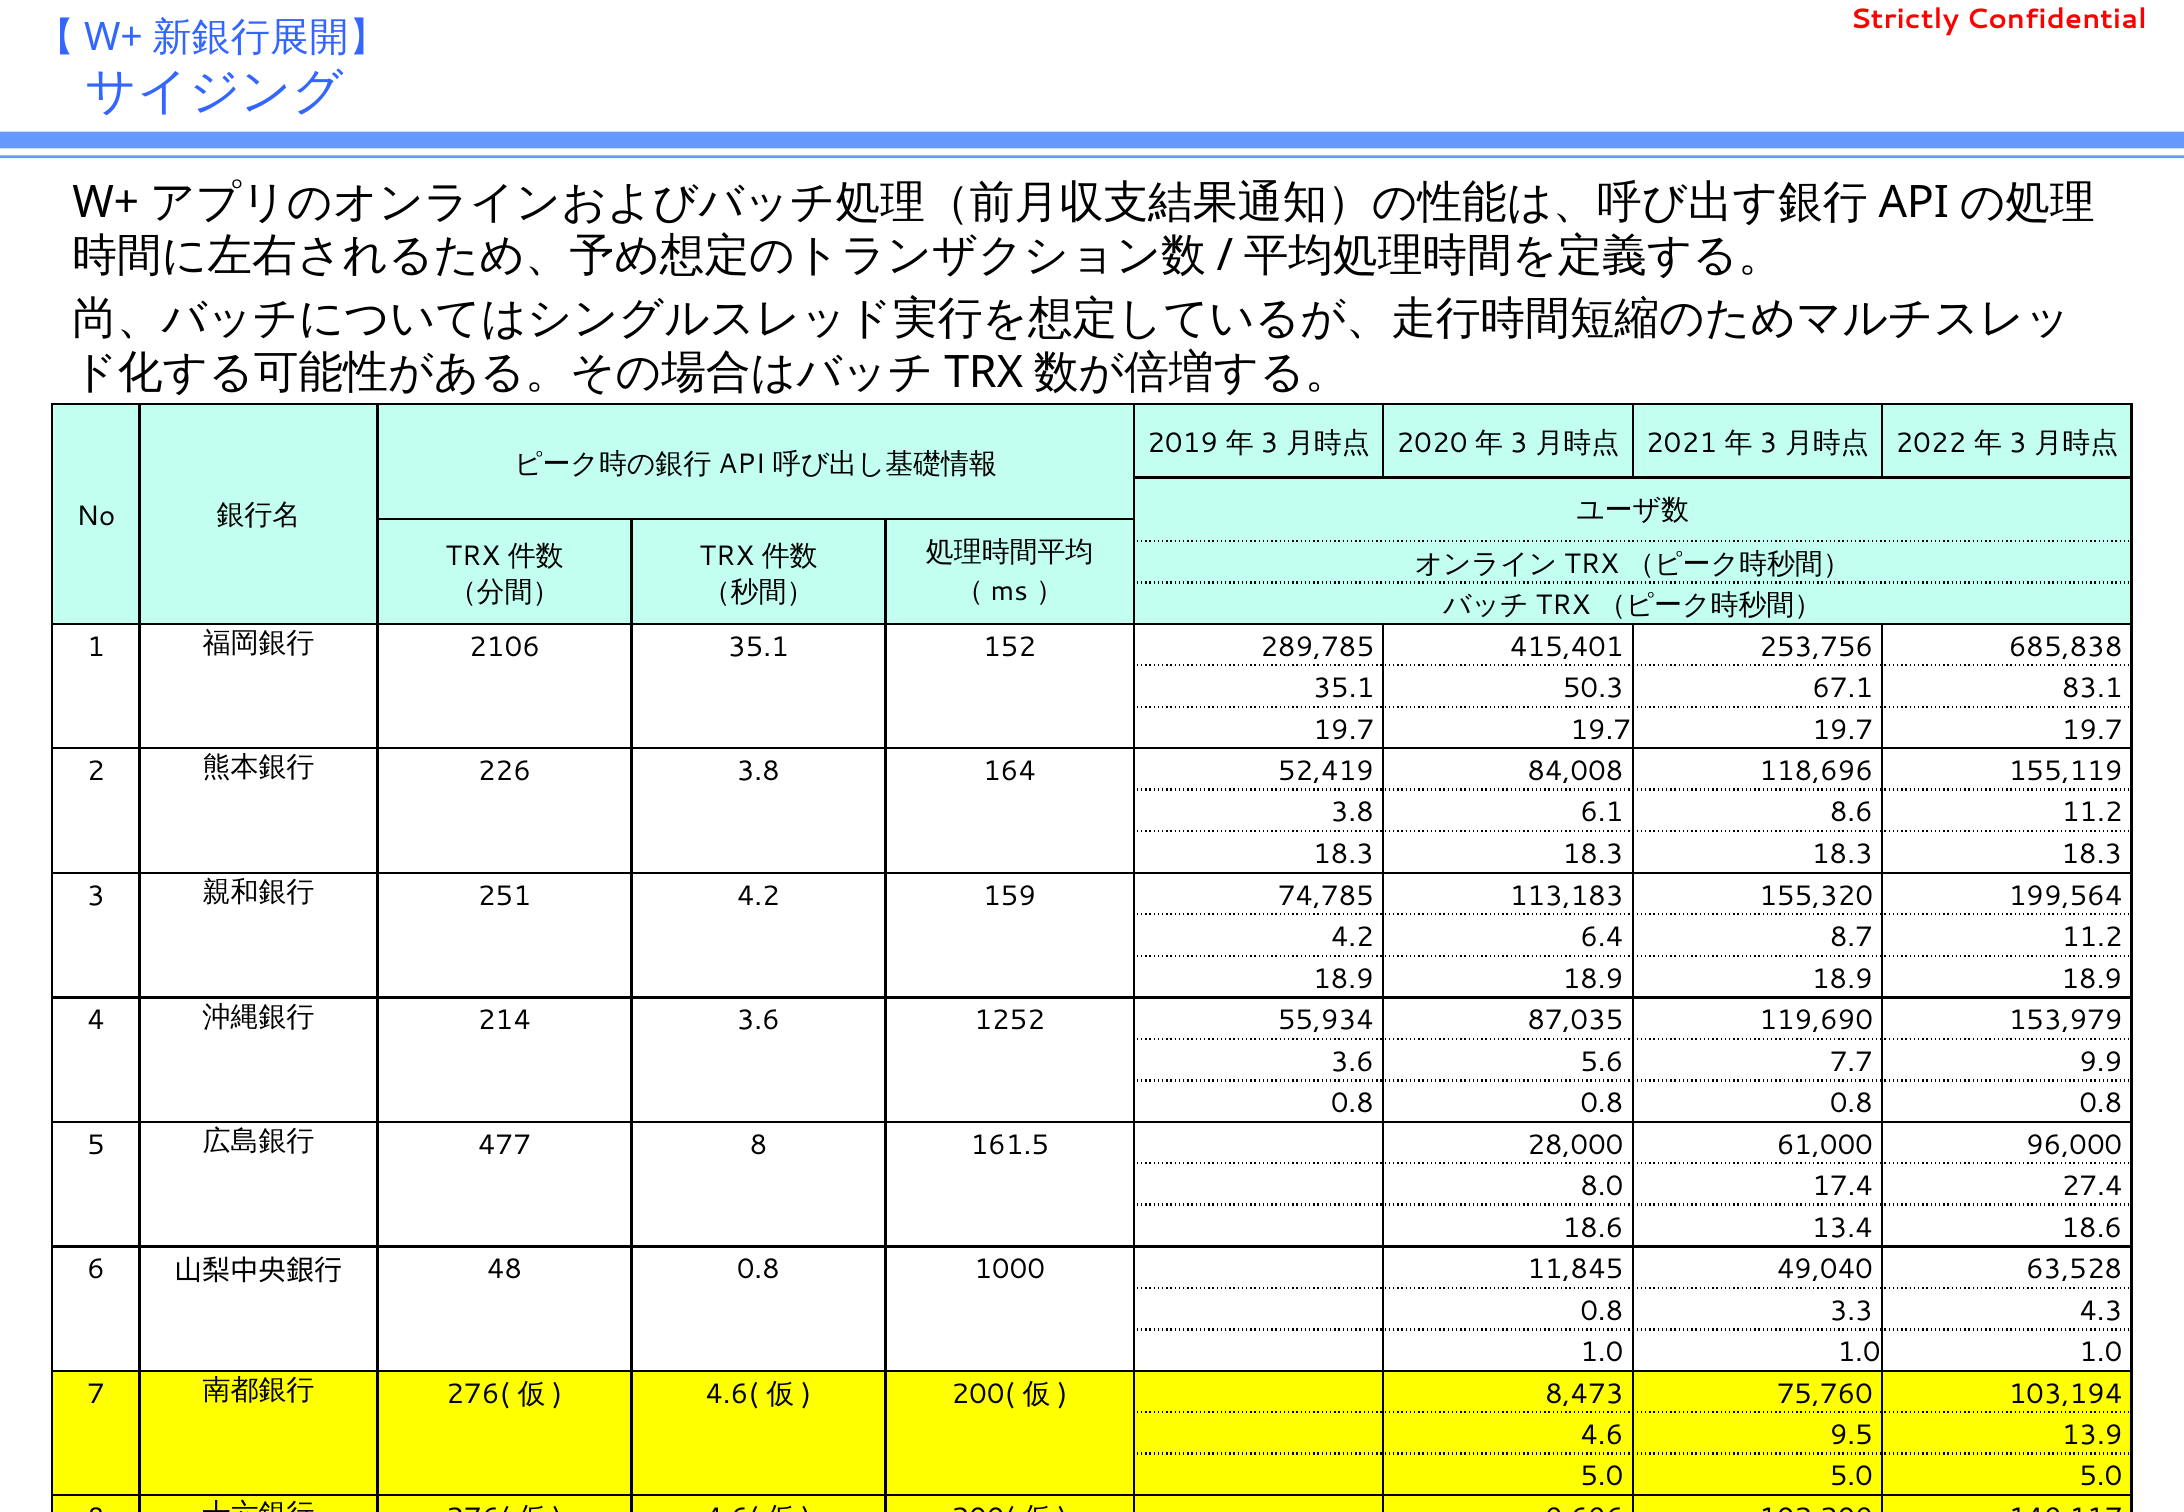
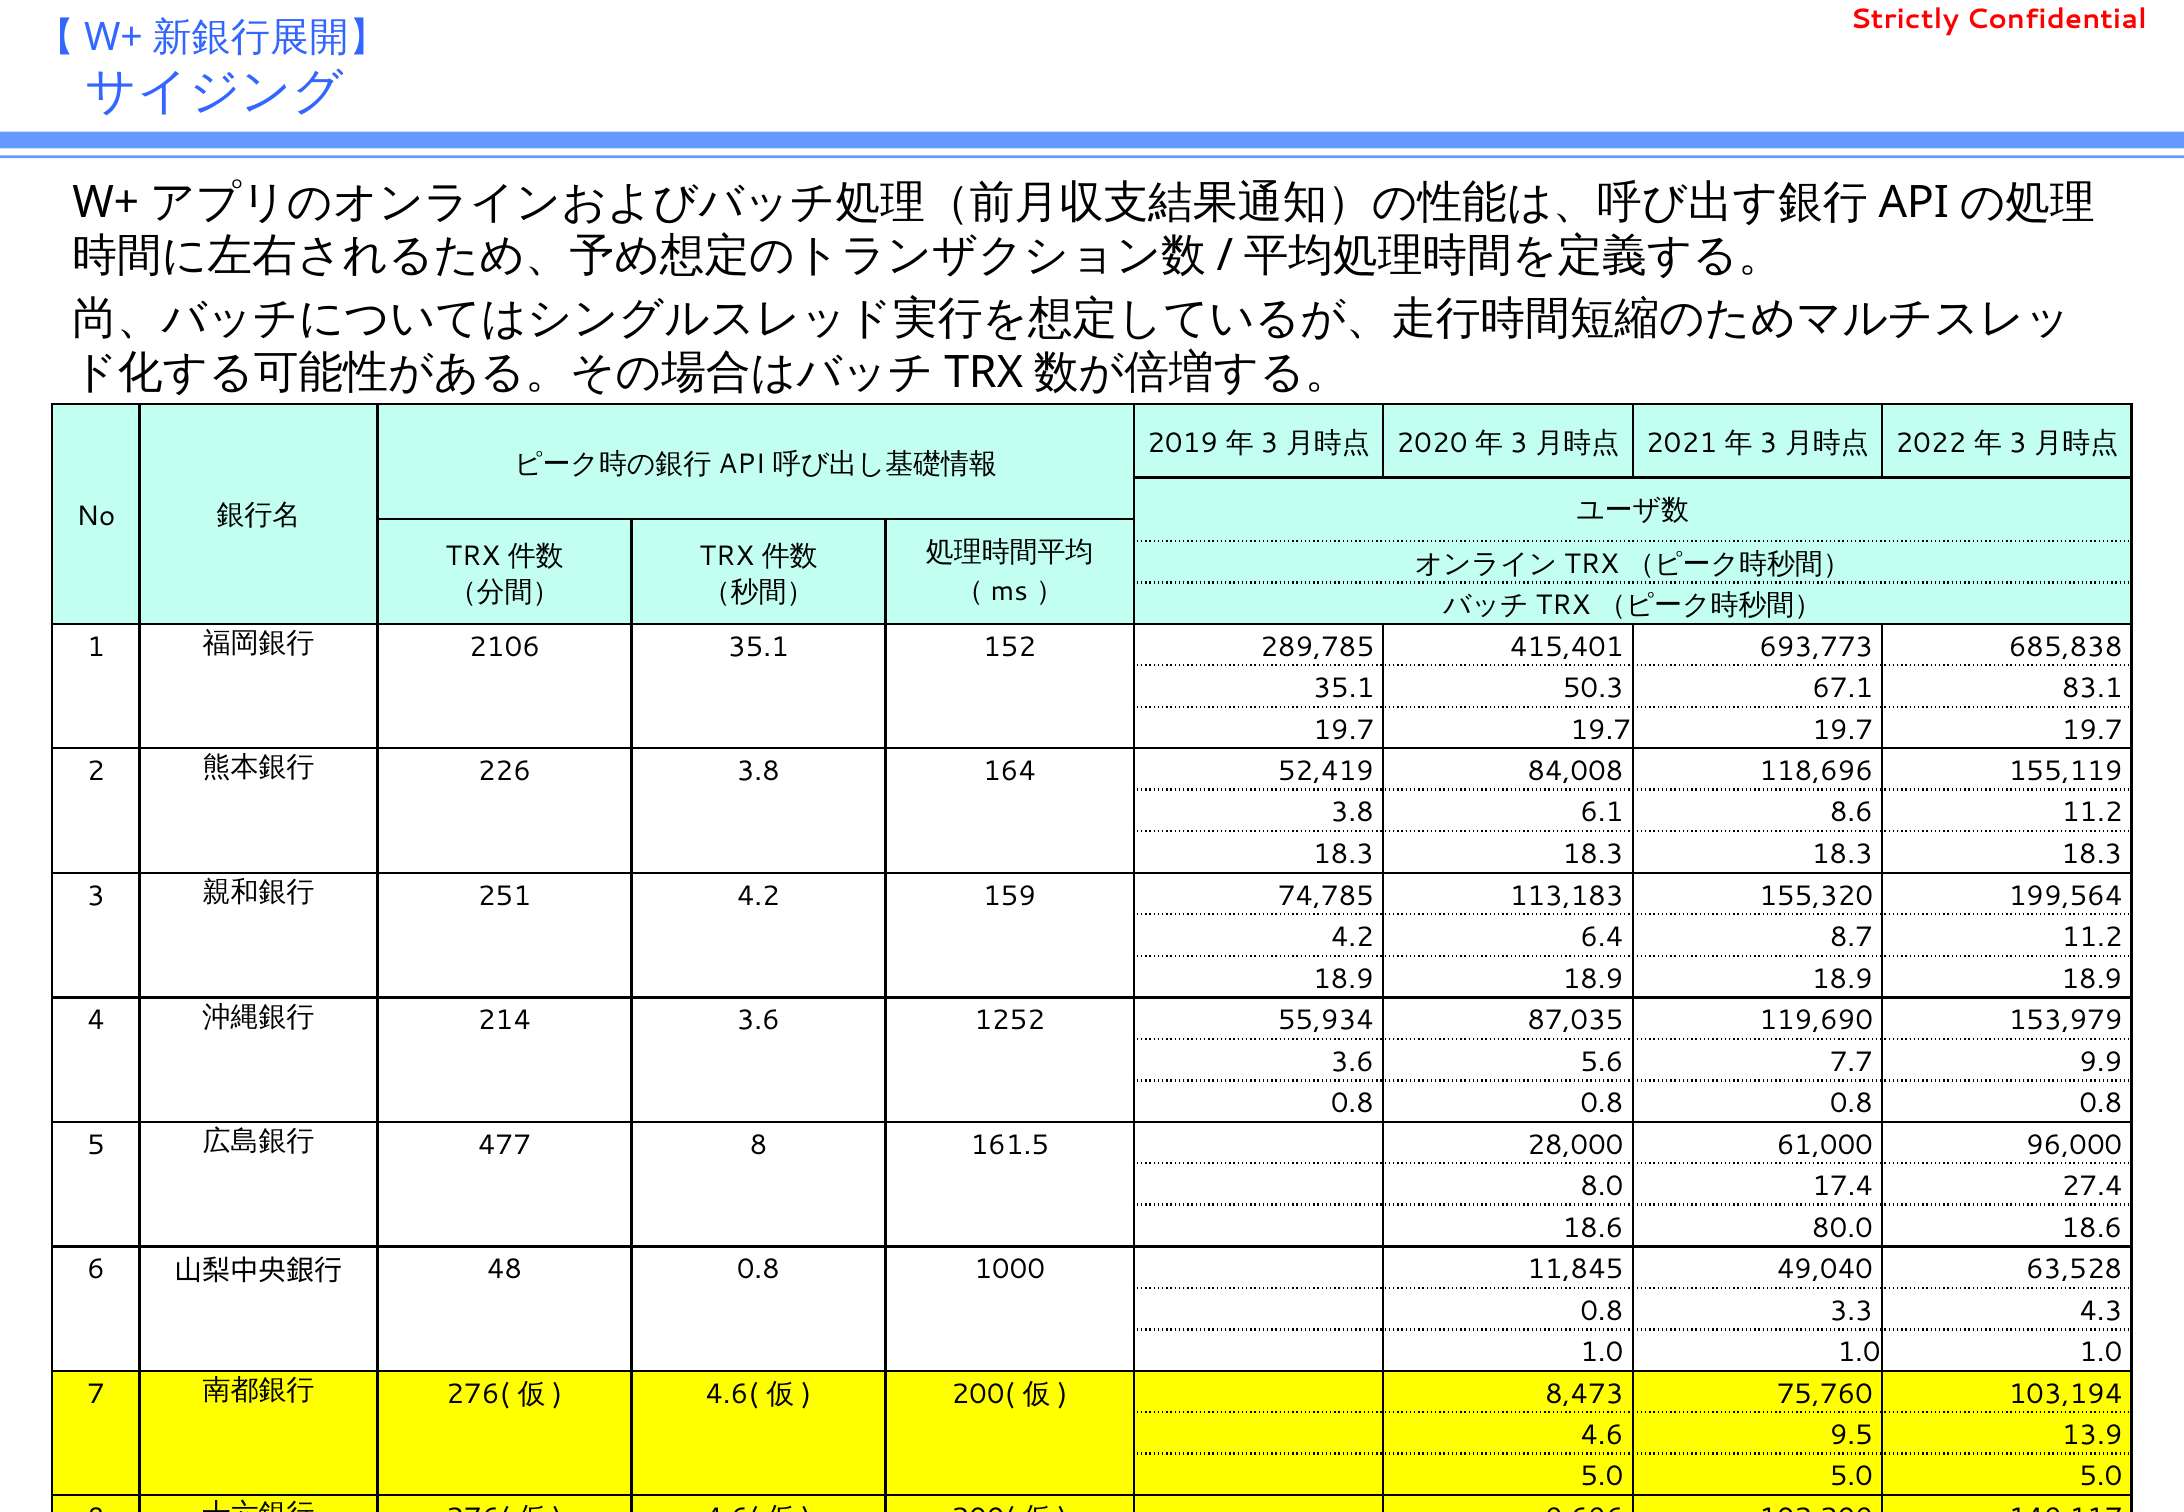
253,756: 253,756 -> 693,773
13.4: 13.4 -> 80.0
